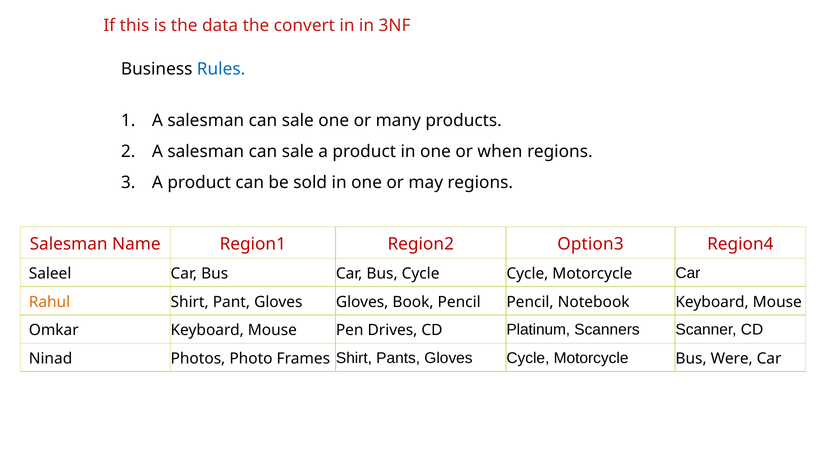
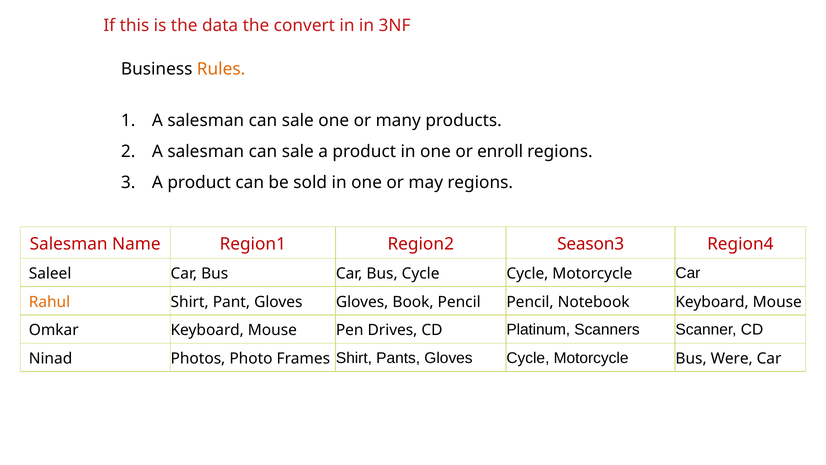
Rules colour: blue -> orange
when: when -> enroll
Option3: Option3 -> Season3
